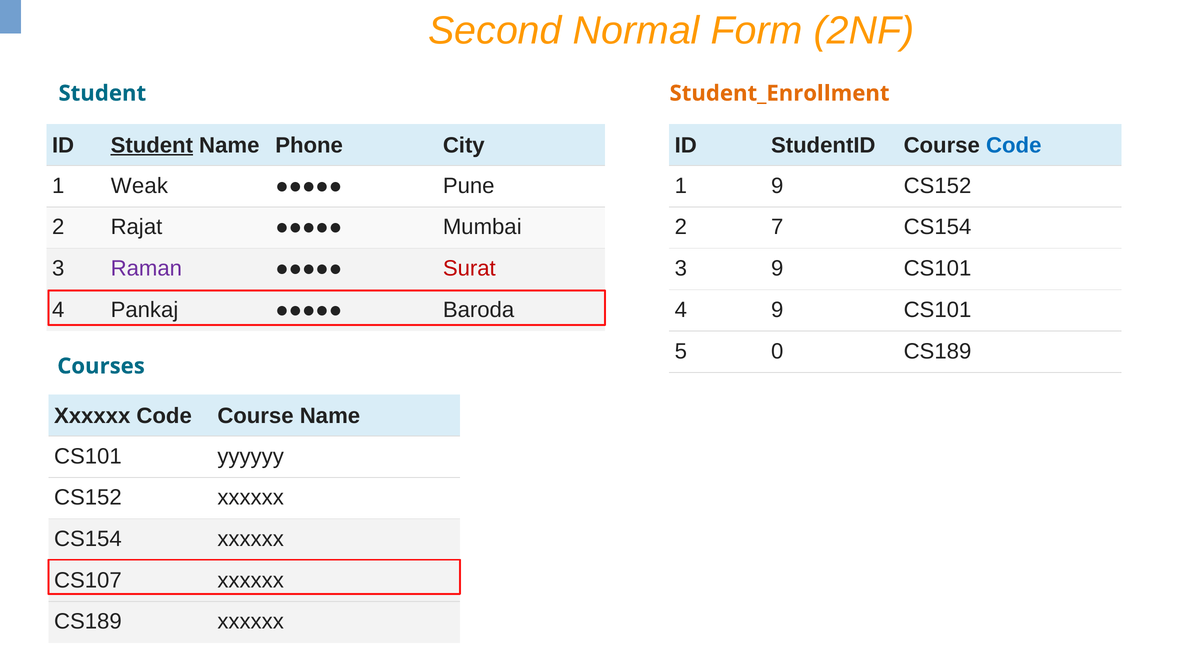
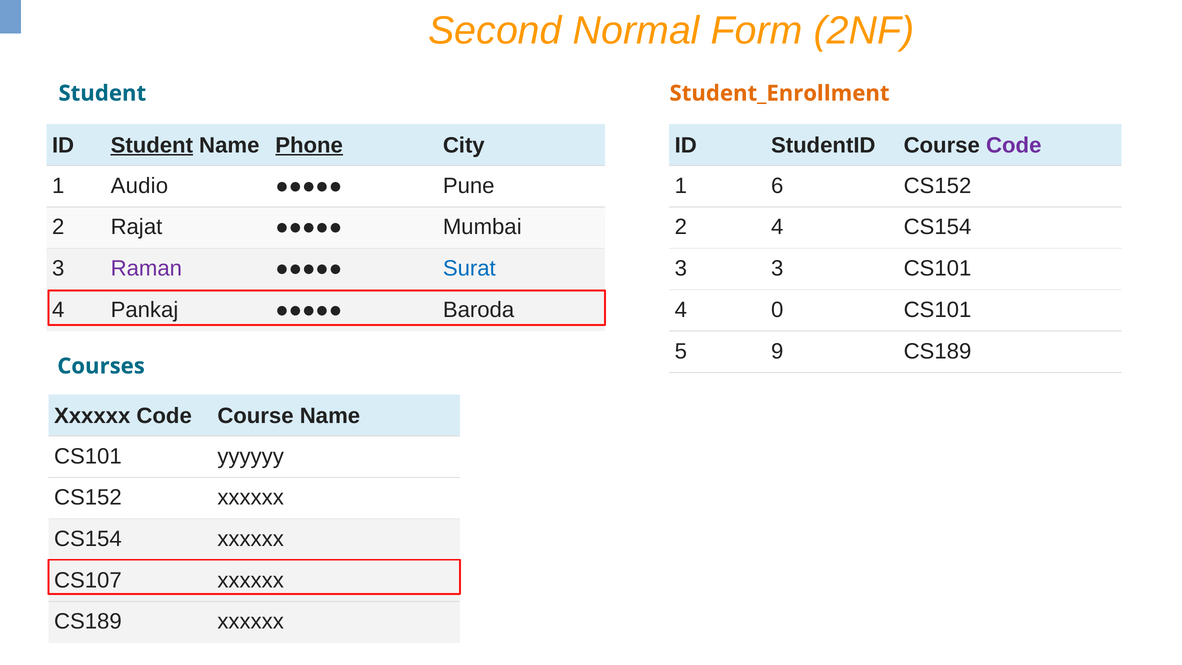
Phone underline: none -> present
Code at (1014, 145) colour: blue -> purple
Weak: Weak -> Audio
1 9: 9 -> 6
2 7: 7 -> 4
Surat colour: red -> blue
3 9: 9 -> 3
4 9: 9 -> 0
0: 0 -> 9
